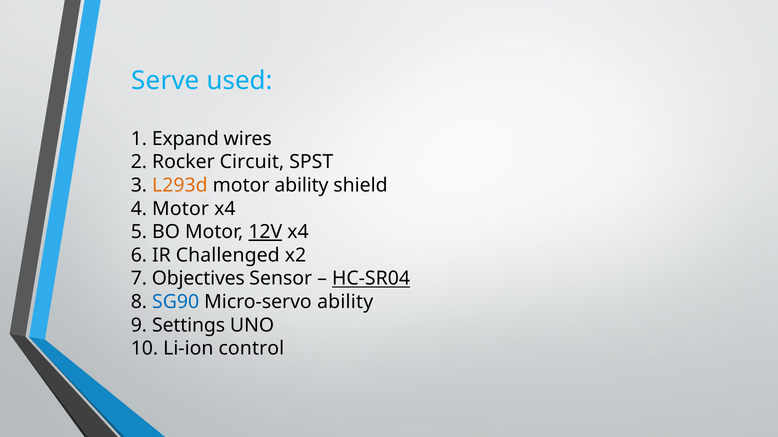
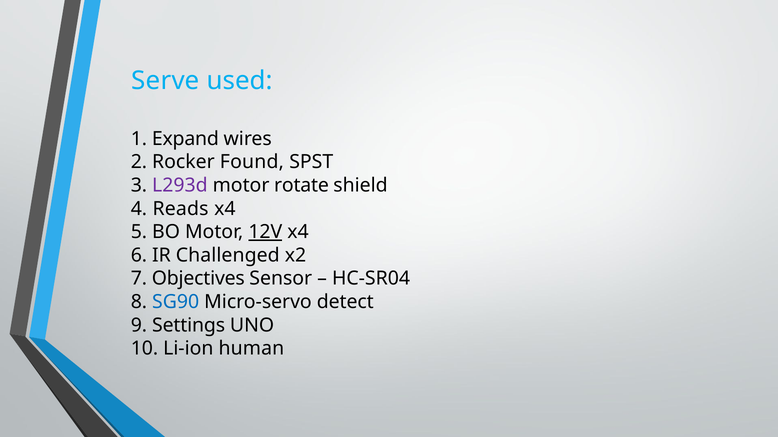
Circuit: Circuit -> Found
L293d colour: orange -> purple
motor ability: ability -> rotate
4 Motor: Motor -> Reads
HC-SR04 underline: present -> none
Micro-servo ability: ability -> detect
control: control -> human
